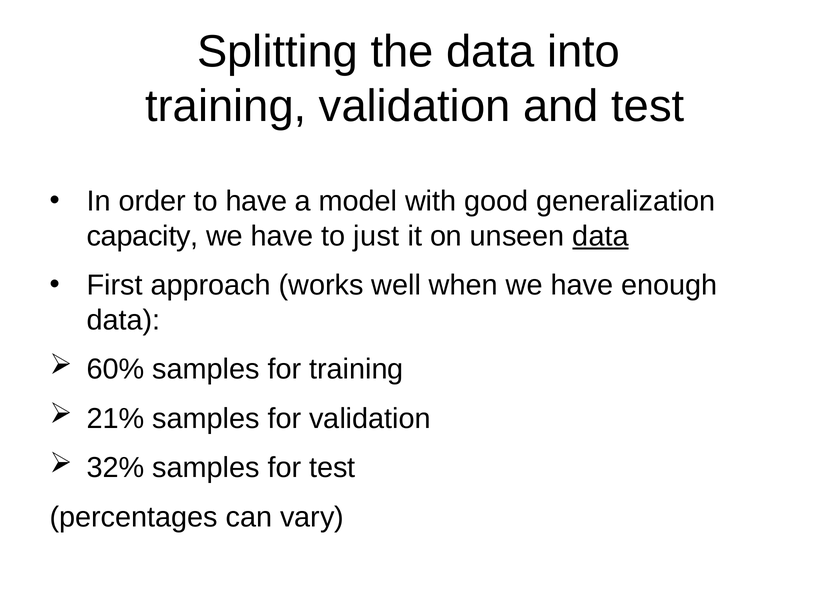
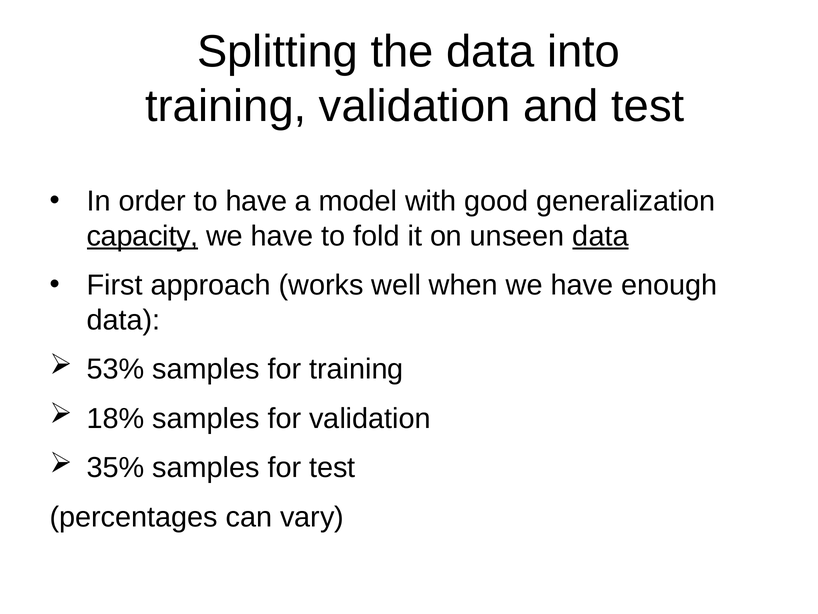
capacity underline: none -> present
just: just -> fold
60%: 60% -> 53%
21%: 21% -> 18%
32%: 32% -> 35%
